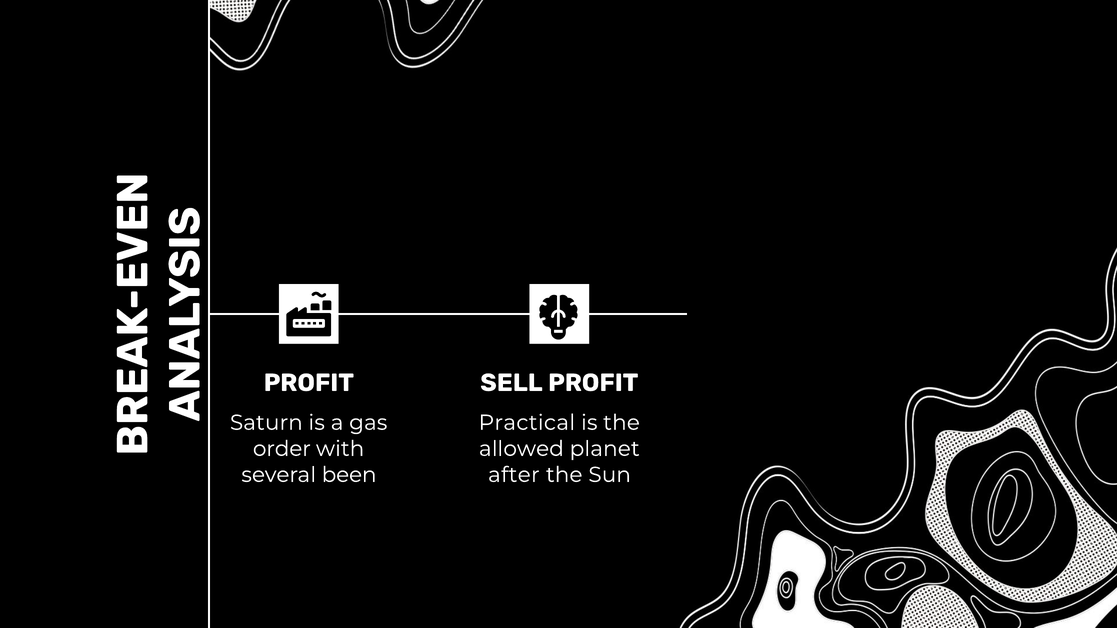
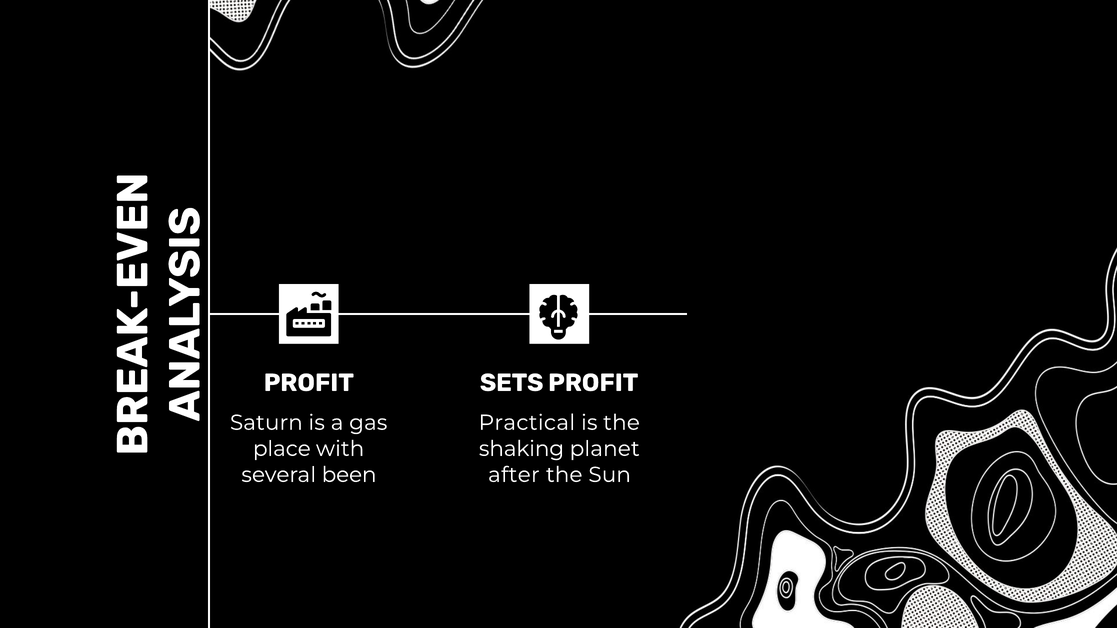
SELL: SELL -> SETS
order: order -> place
allowed: allowed -> shaking
